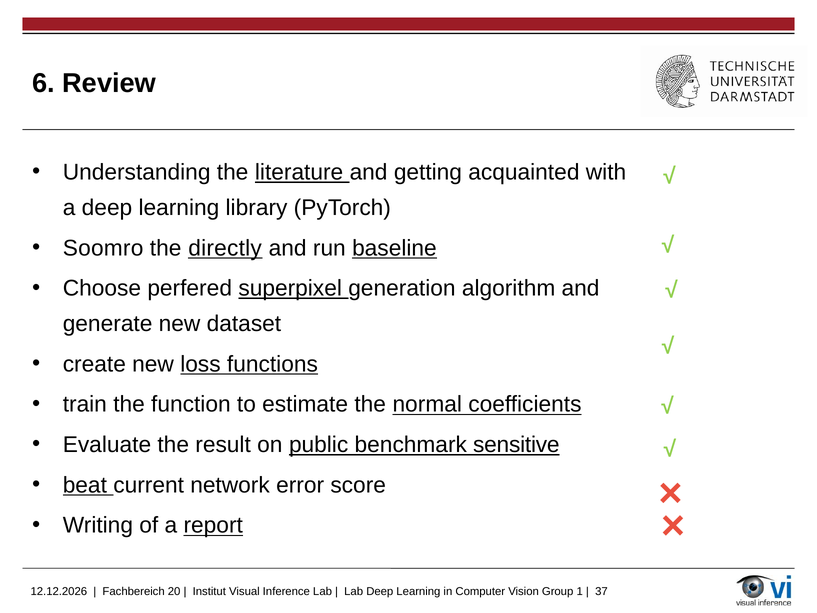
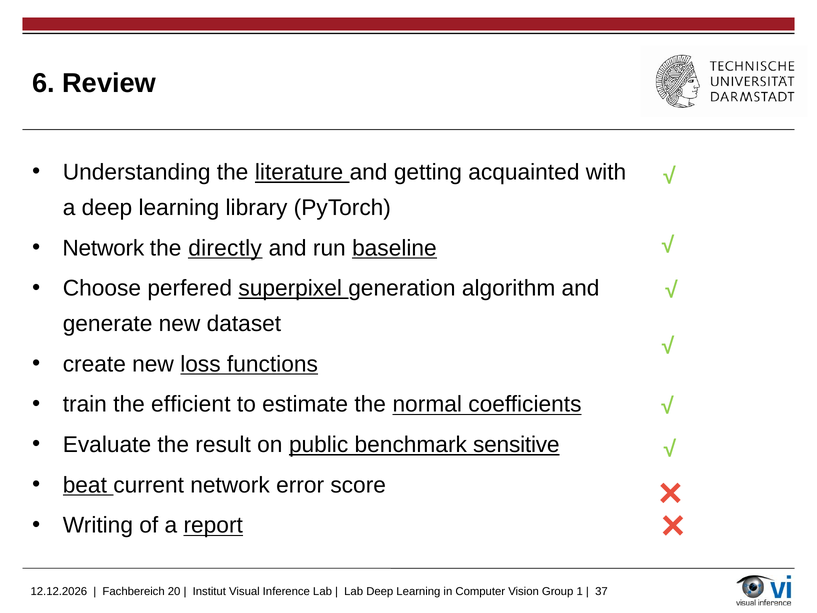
Soomro at (103, 248): Soomro -> Network
function: function -> efficient
